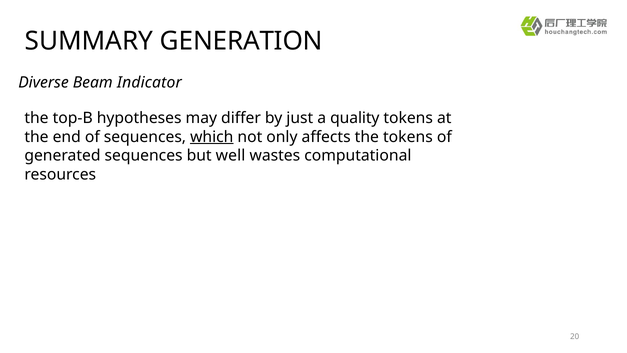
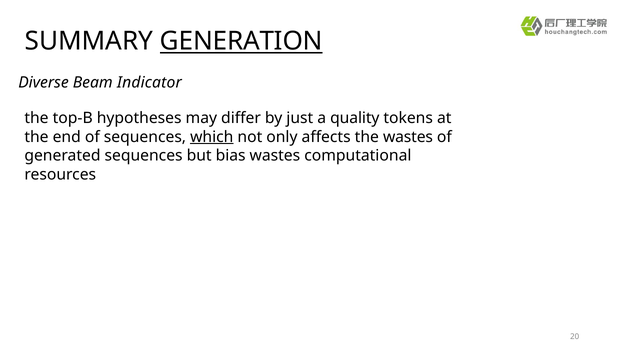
GENERATION underline: none -> present
the tokens: tokens -> wastes
well: well -> bias
